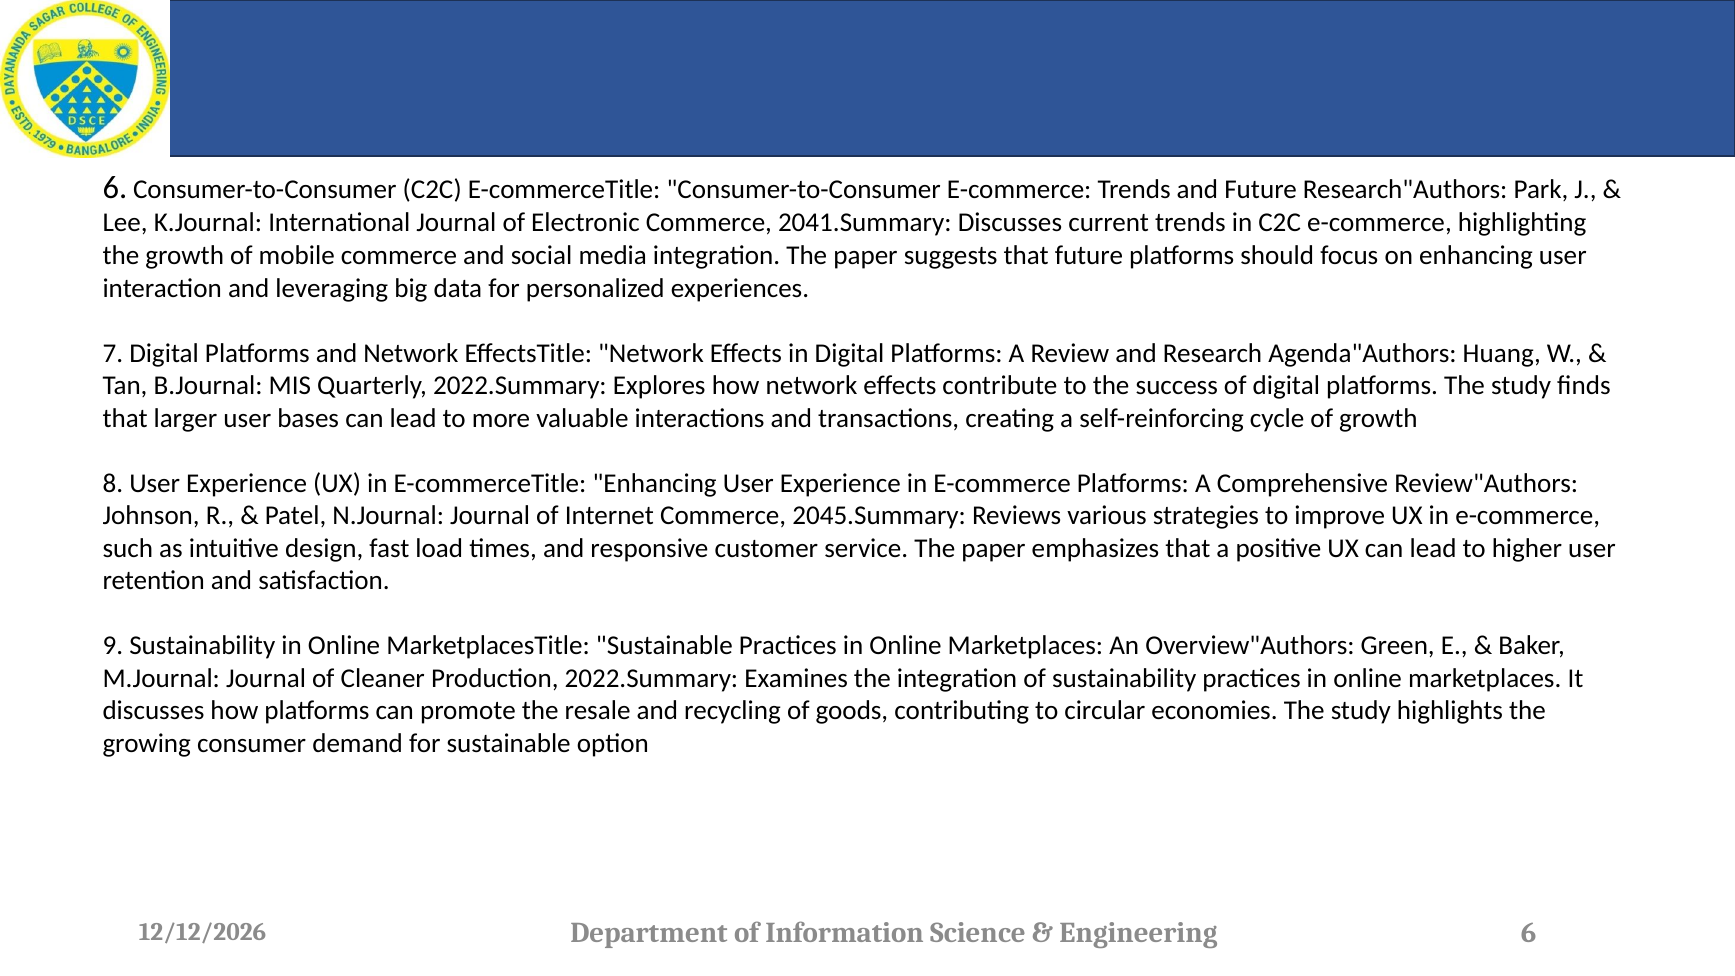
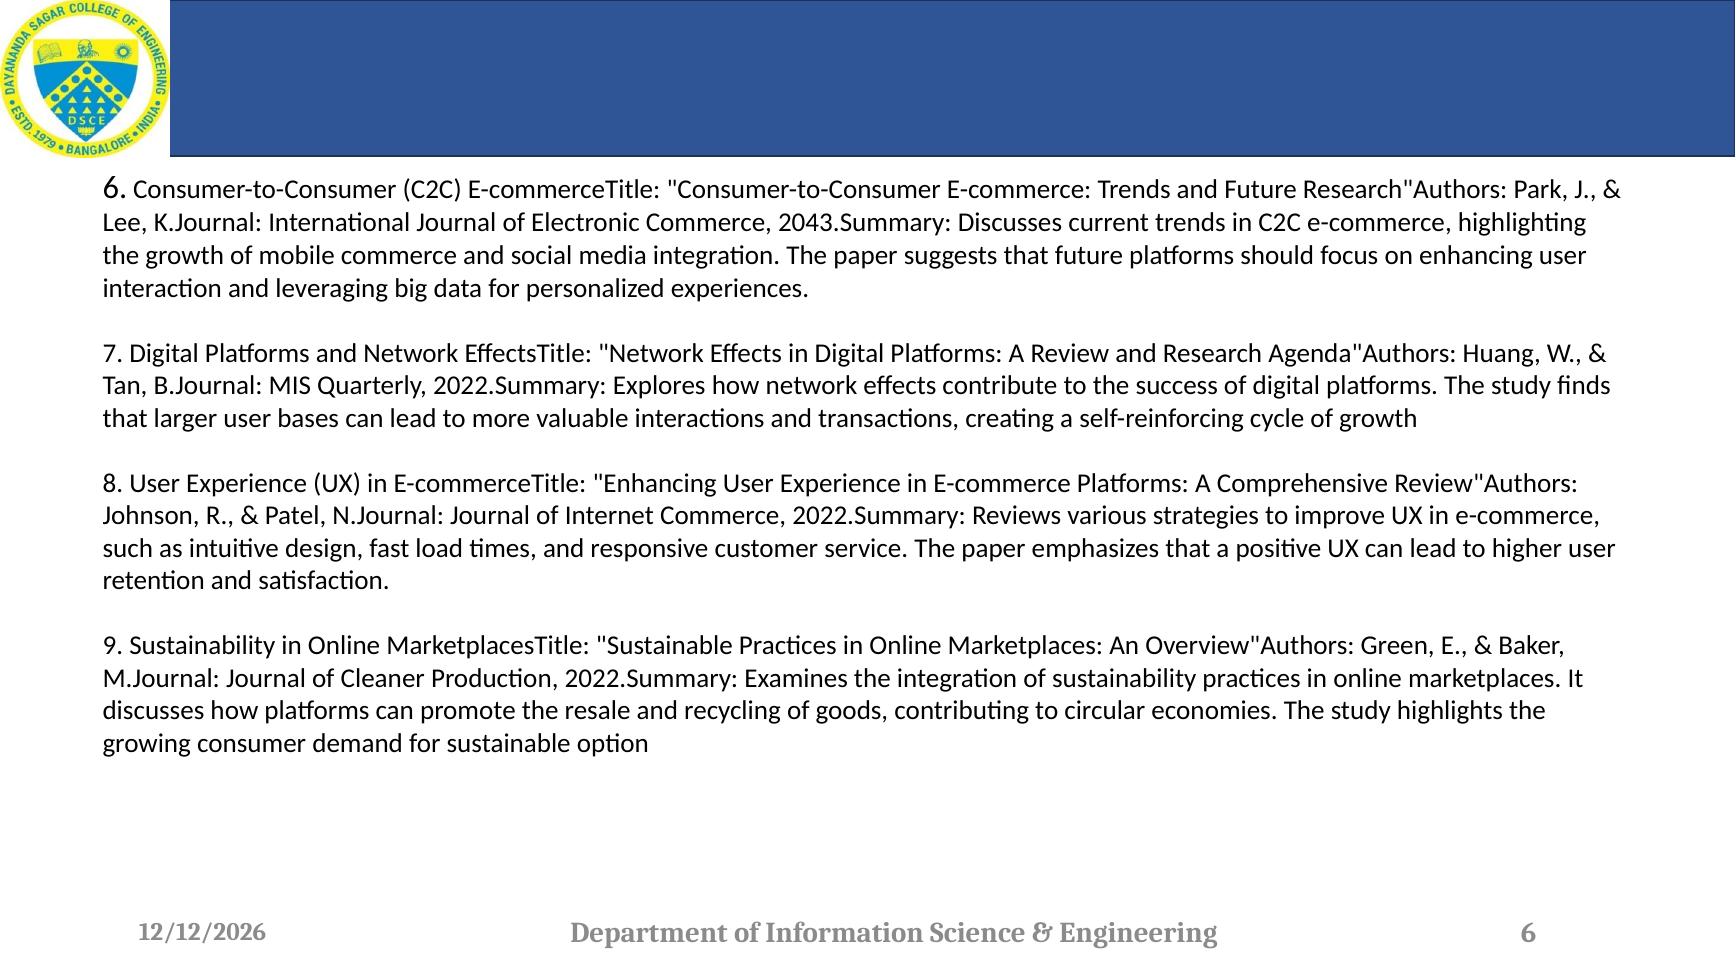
2041.Summary: 2041.Summary -> 2043.Summary
Commerce 2045.Summary: 2045.Summary -> 2022.Summary
